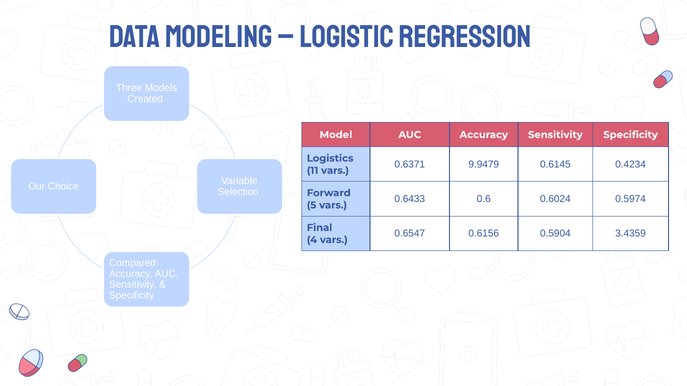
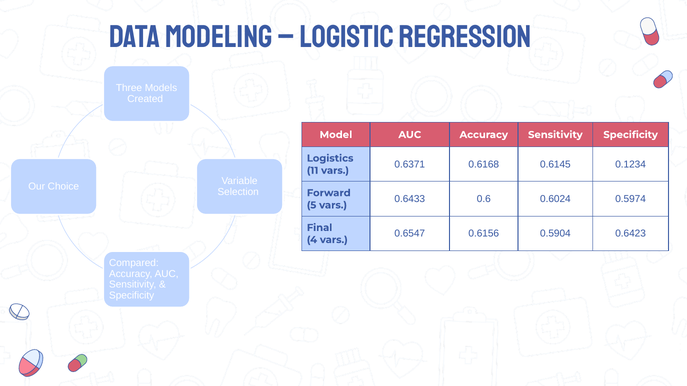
9.9479: 9.9479 -> 0.6168
0.4234: 0.4234 -> 0.1234
3.4359: 3.4359 -> 0.6423
